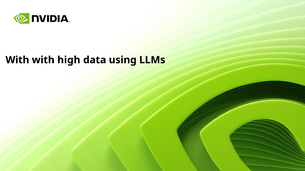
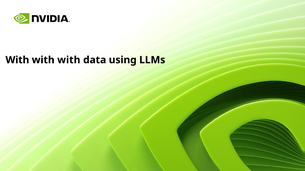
high at (69, 60): high -> with
